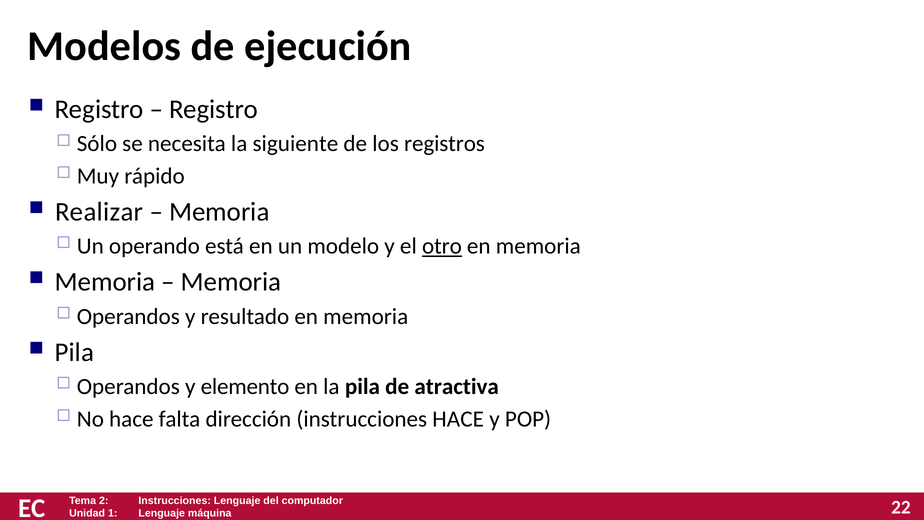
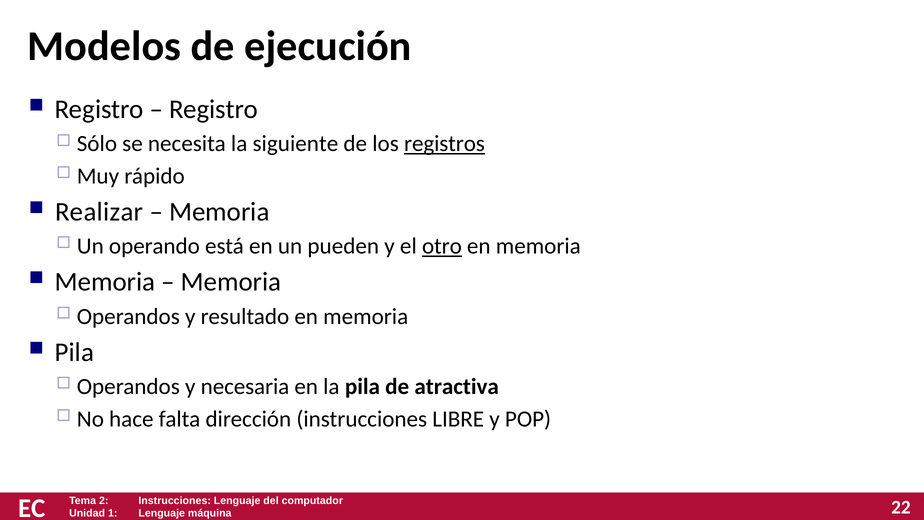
registros underline: none -> present
modelo: modelo -> pueden
elemento: elemento -> necesaria
instrucciones HACE: HACE -> LIBRE
